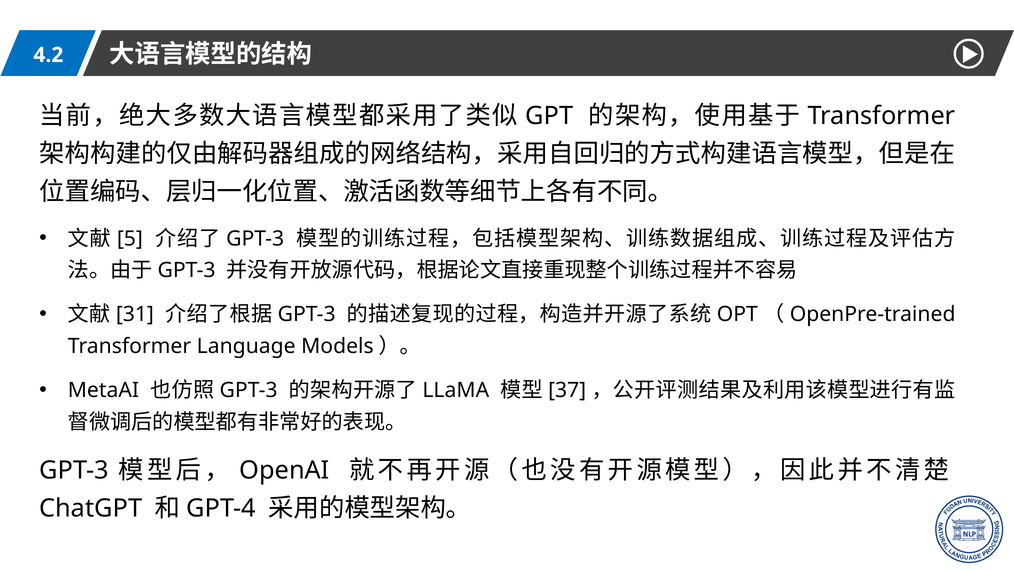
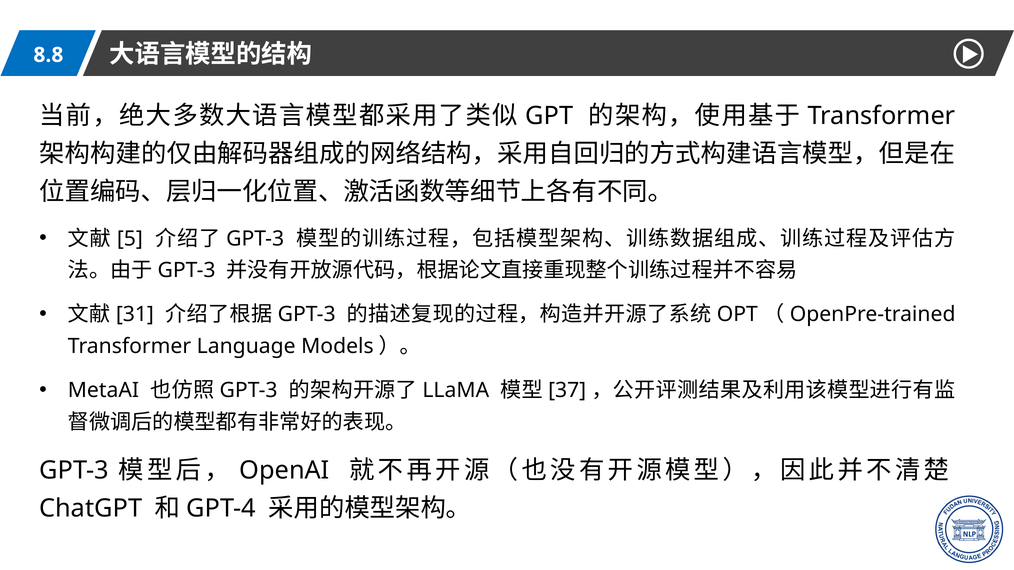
4.2: 4.2 -> 8.8
